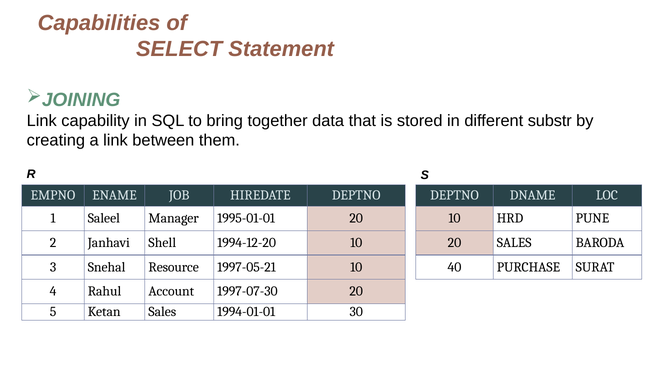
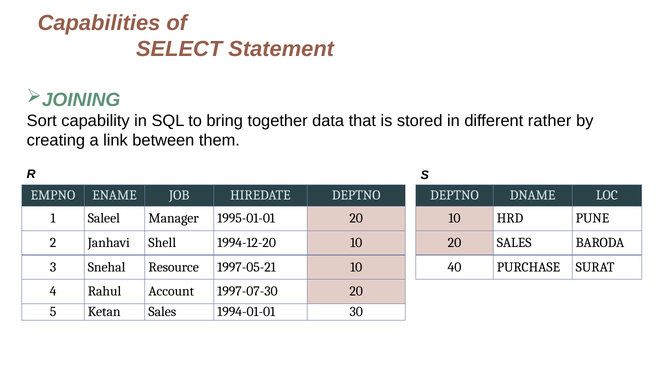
Link at (42, 121): Link -> Sort
substr: substr -> rather
